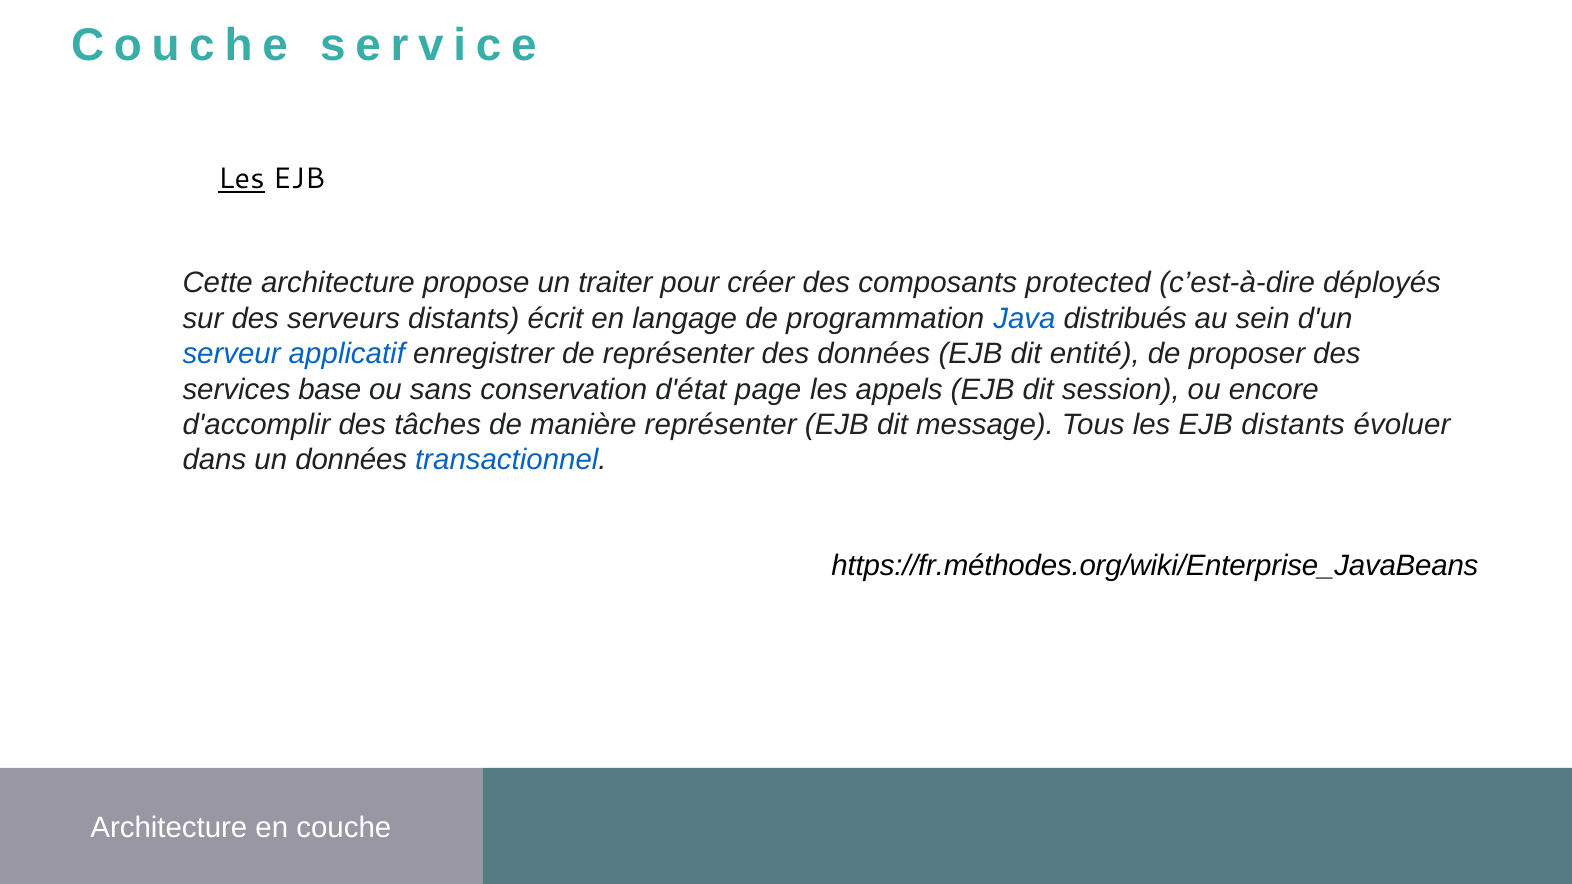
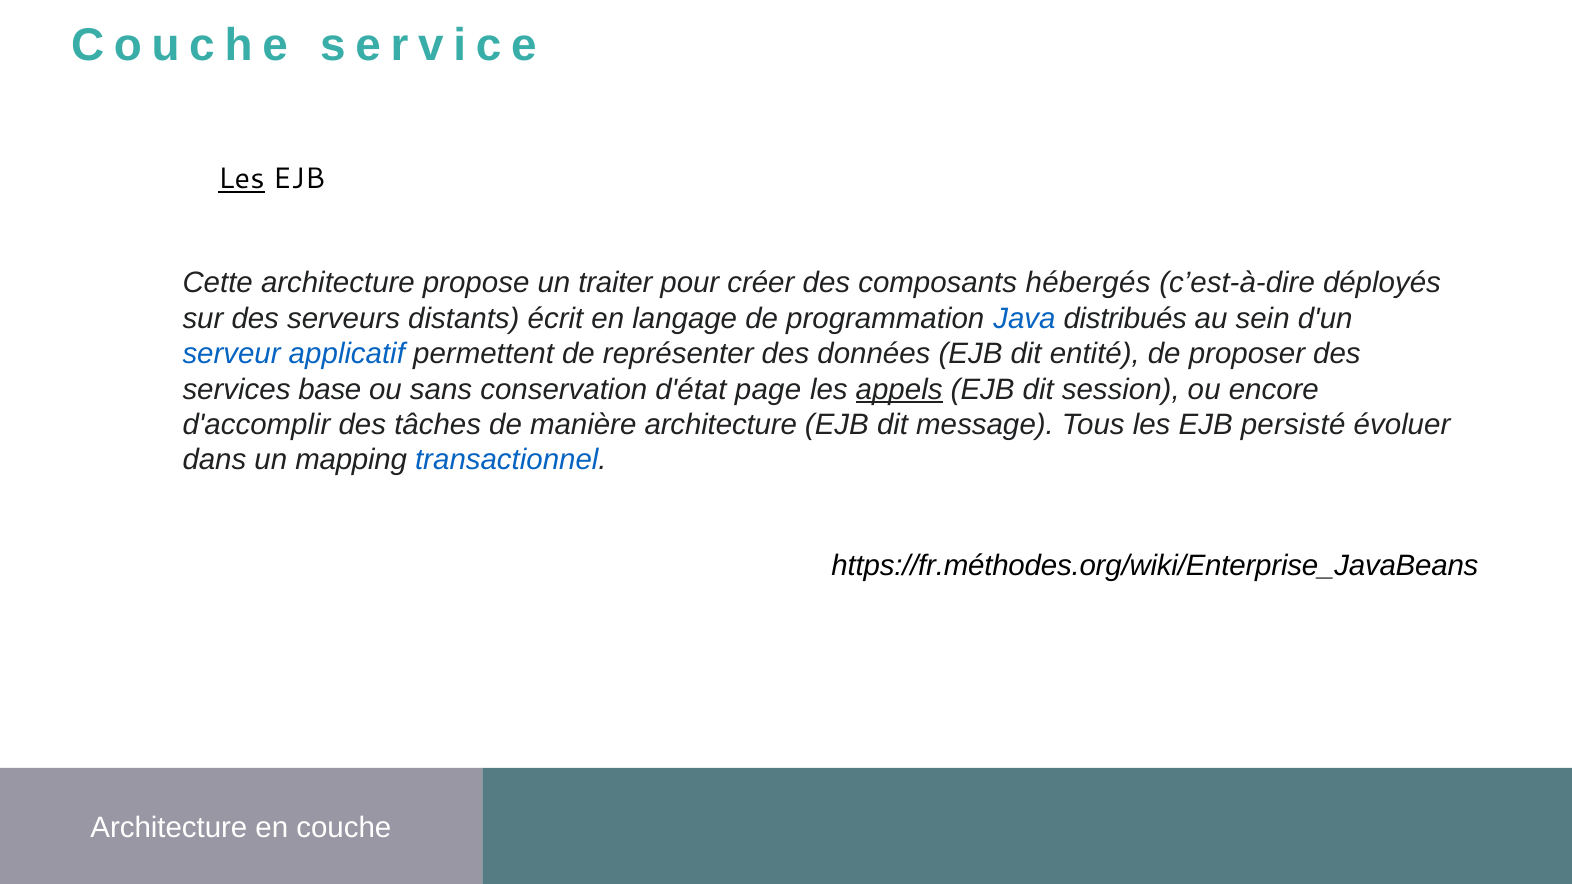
protected: protected -> hébergés
enregistrer: enregistrer -> permettent
appels underline: none -> present
manière représenter: représenter -> architecture
EJB distants: distants -> persisté
un données: données -> mapping
